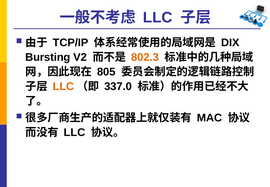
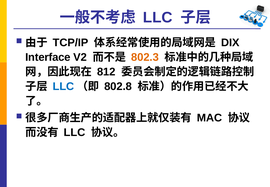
Bursting: Bursting -> Interface
805: 805 -> 812
LLC at (63, 86) colour: orange -> blue
337.0: 337.0 -> 802.8
